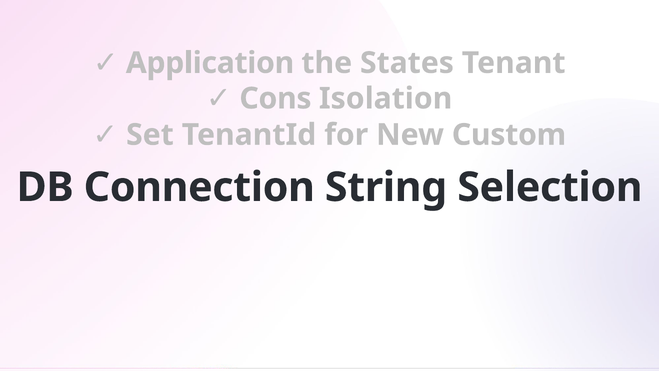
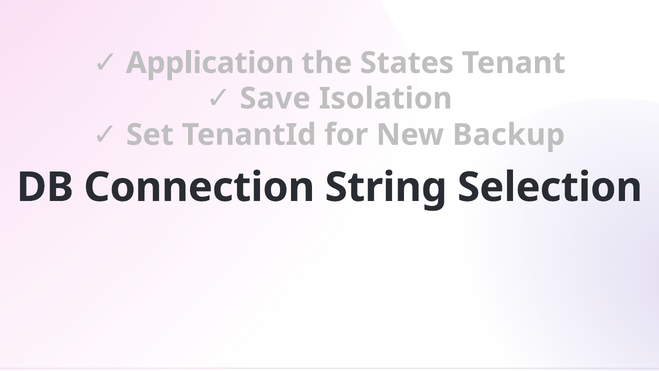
Cons: Cons -> Save
Custom: Custom -> Backup
